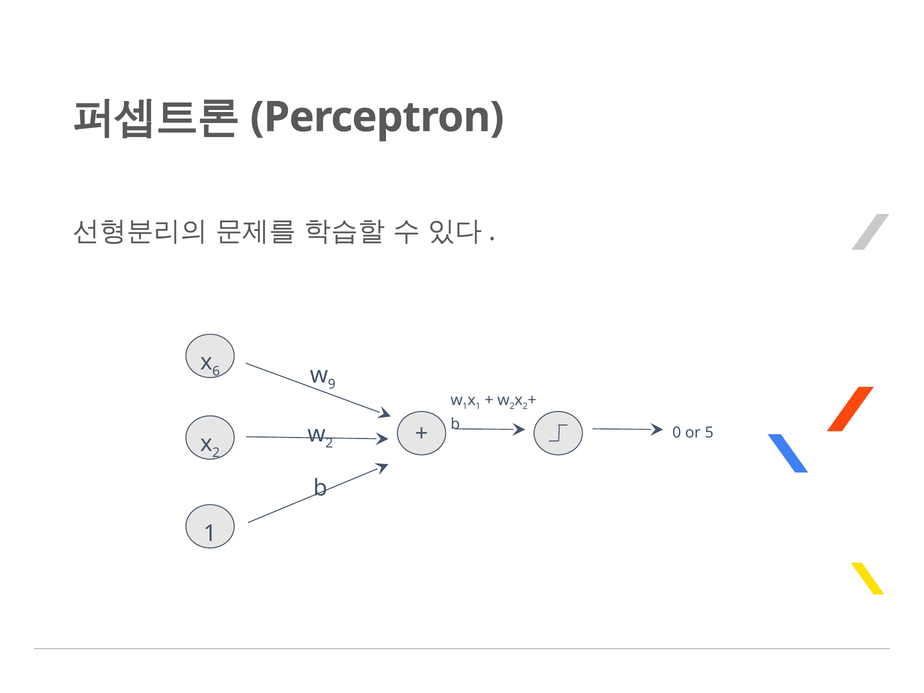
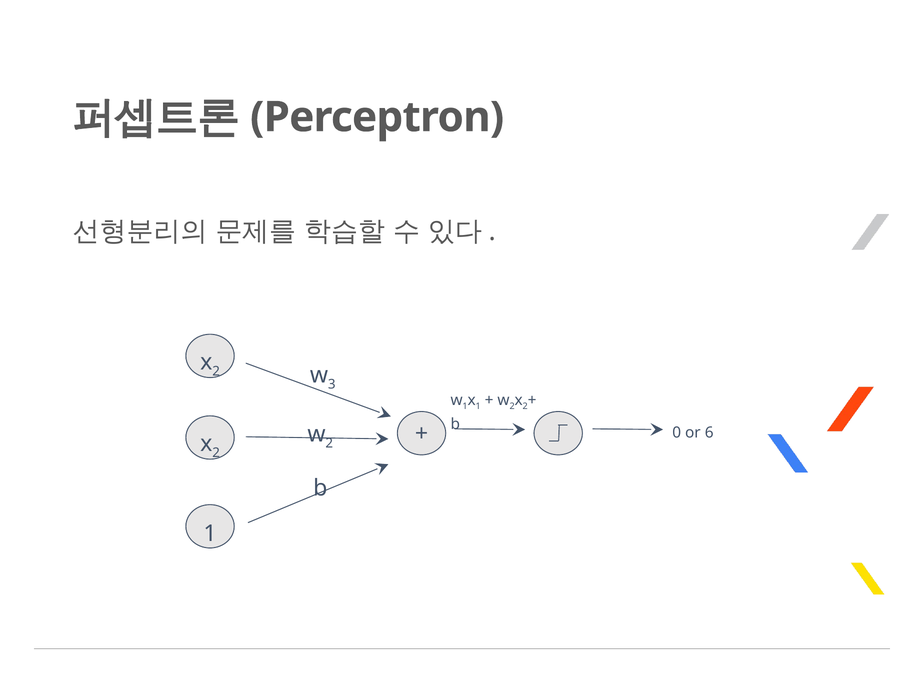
6 at (216, 371): 6 -> 2
9: 9 -> 3
5: 5 -> 6
